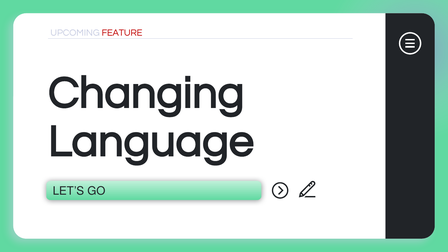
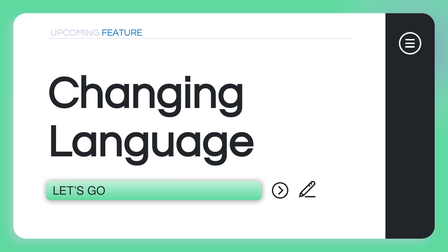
FEATURE colour: red -> blue
